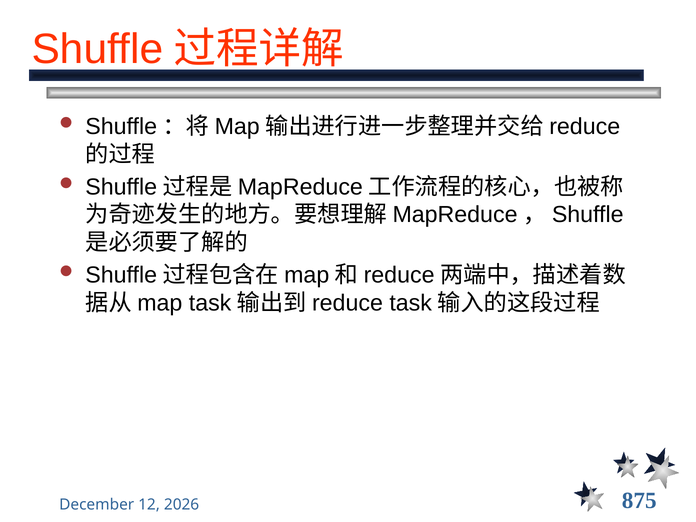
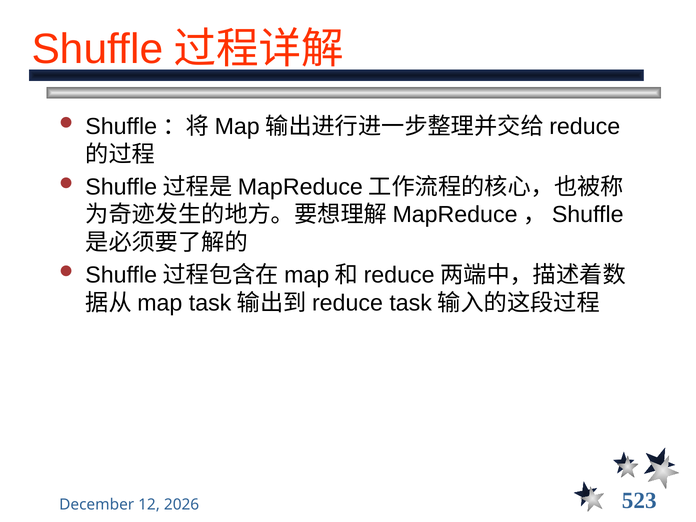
875: 875 -> 523
